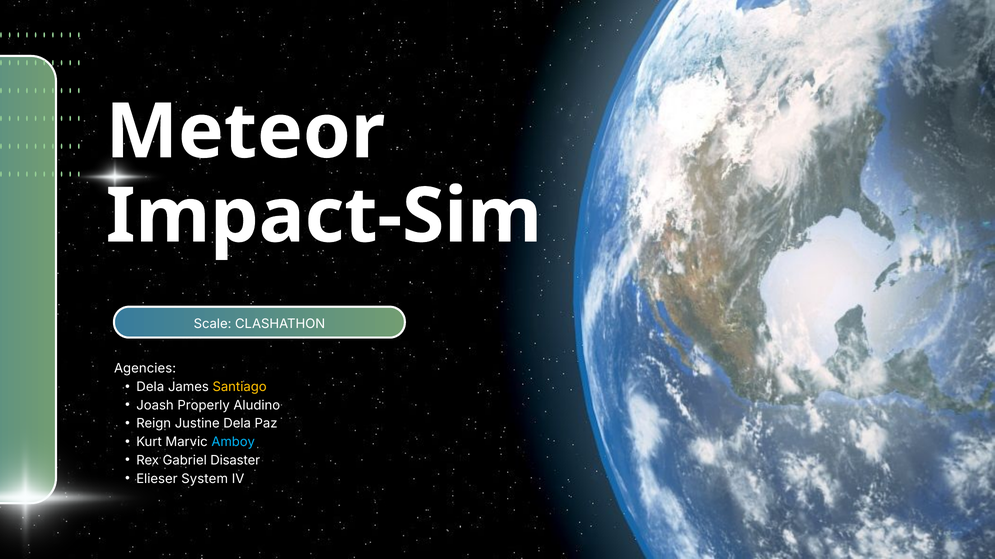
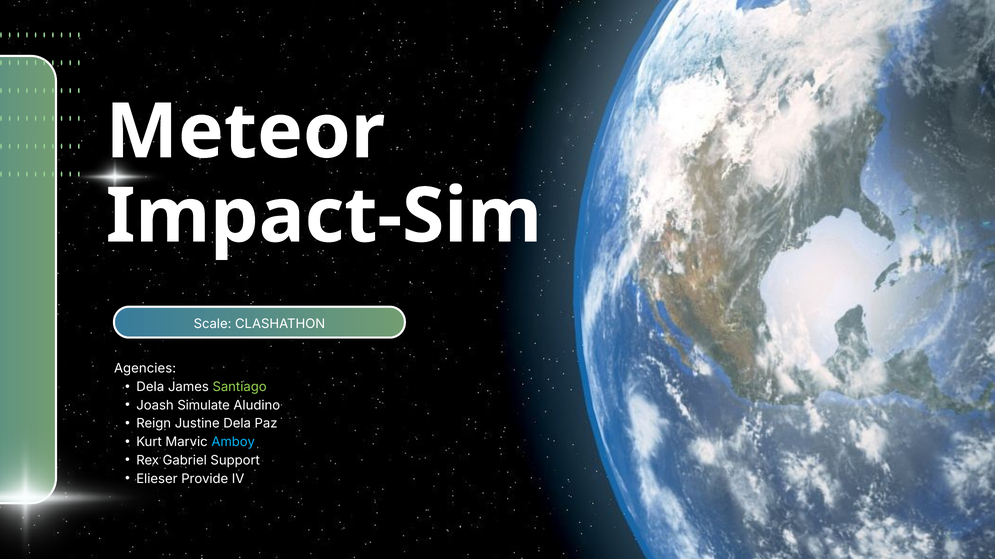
Santiago colour: yellow -> light green
Properly: Properly -> Simulate
Disaster: Disaster -> Support
System: System -> Provide
